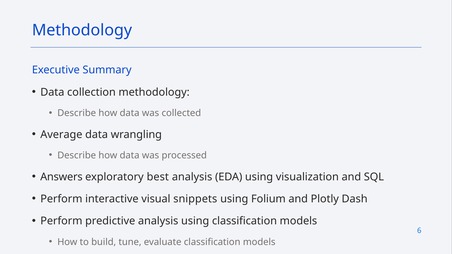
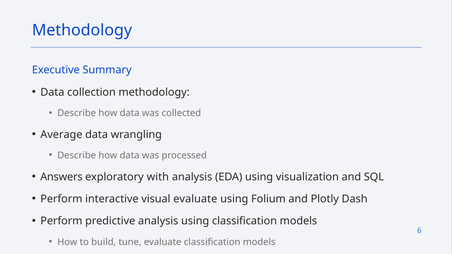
best: best -> with
visual snippets: snippets -> evaluate
